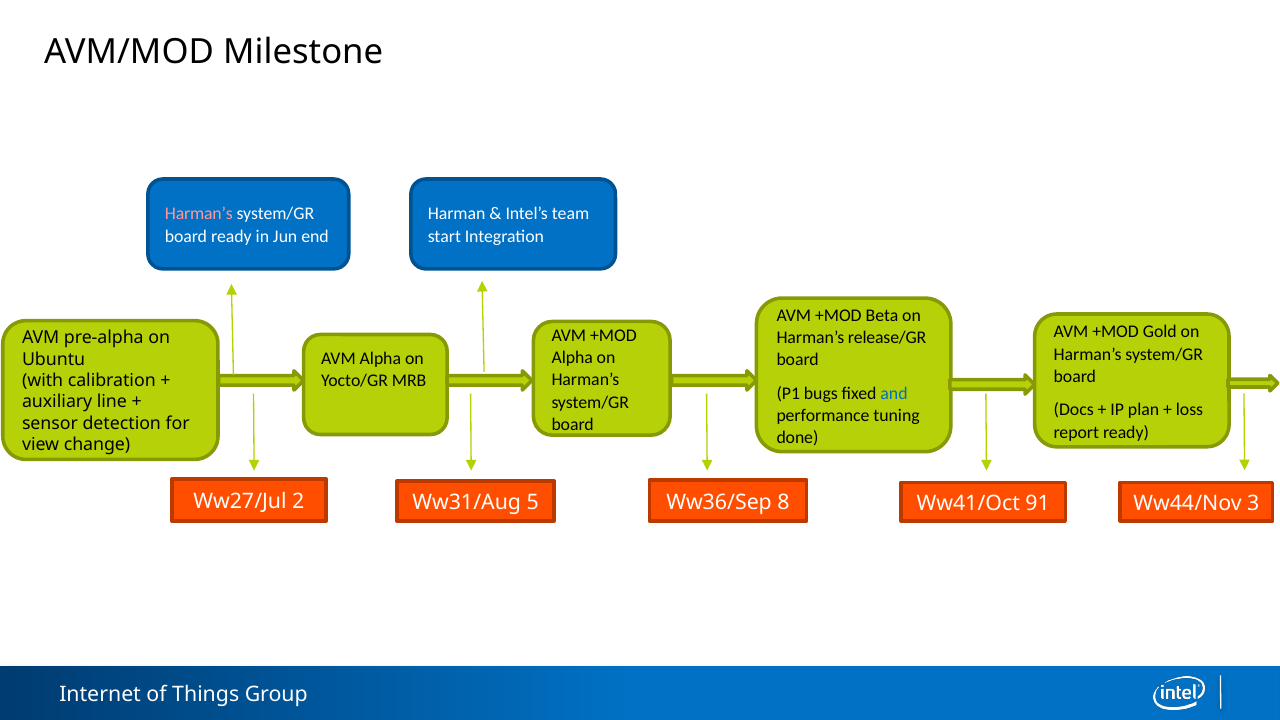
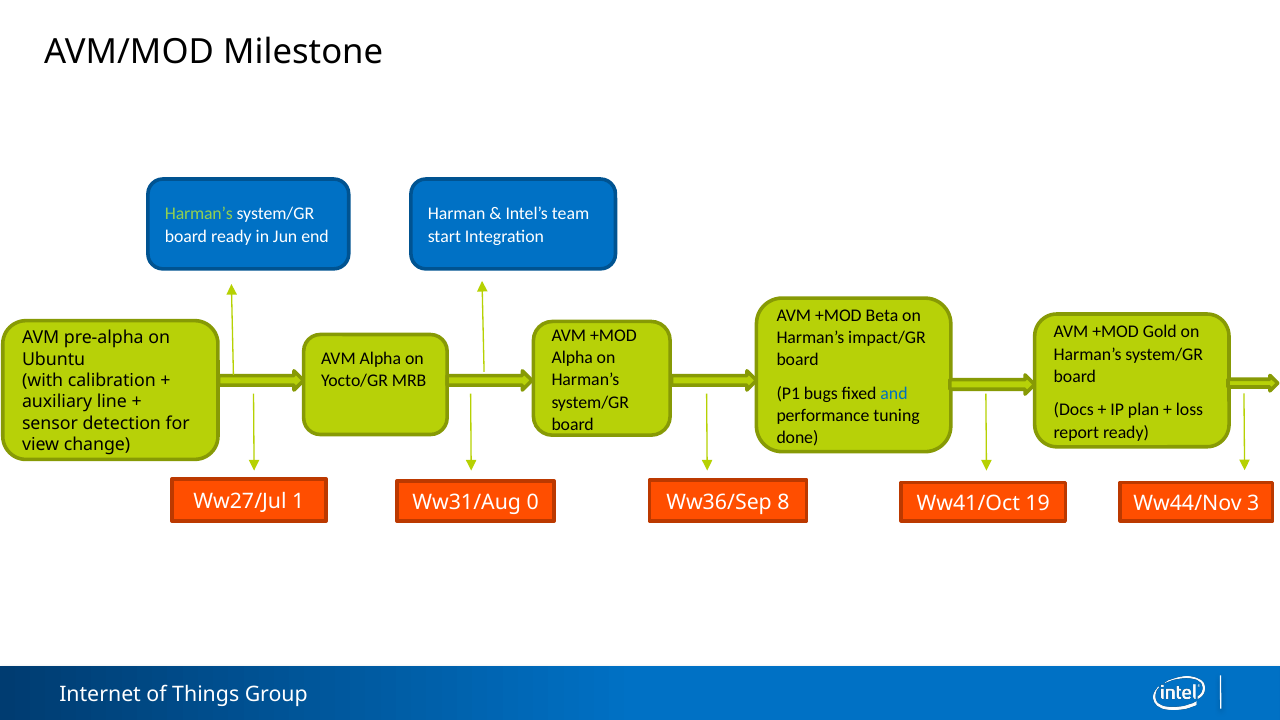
Harman’s at (199, 214) colour: pink -> light green
release/GR: release/GR -> impact/GR
2: 2 -> 1
5: 5 -> 0
91: 91 -> 19
